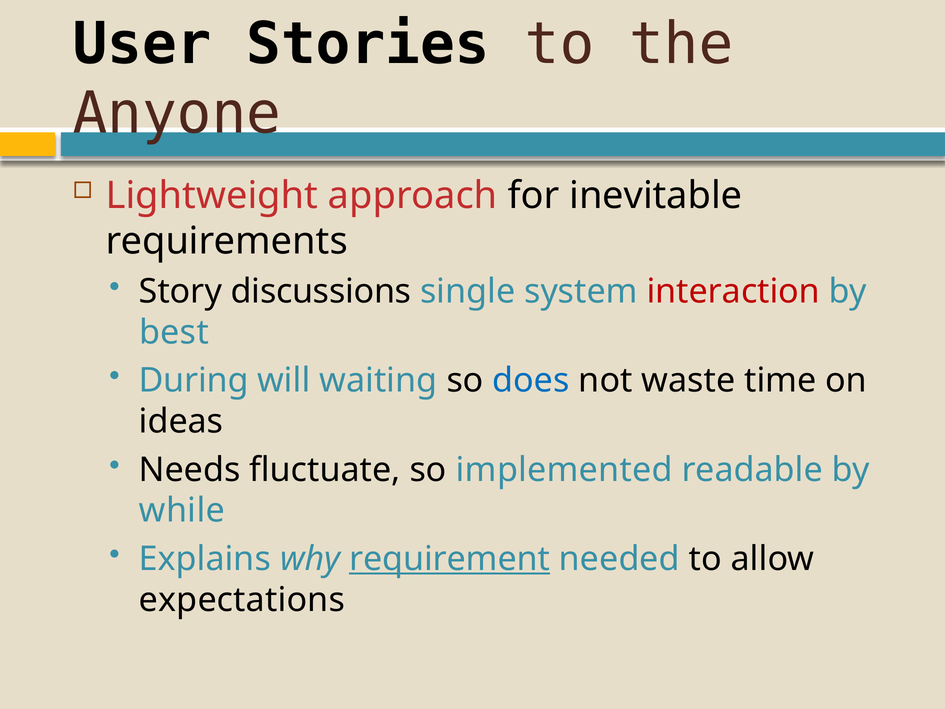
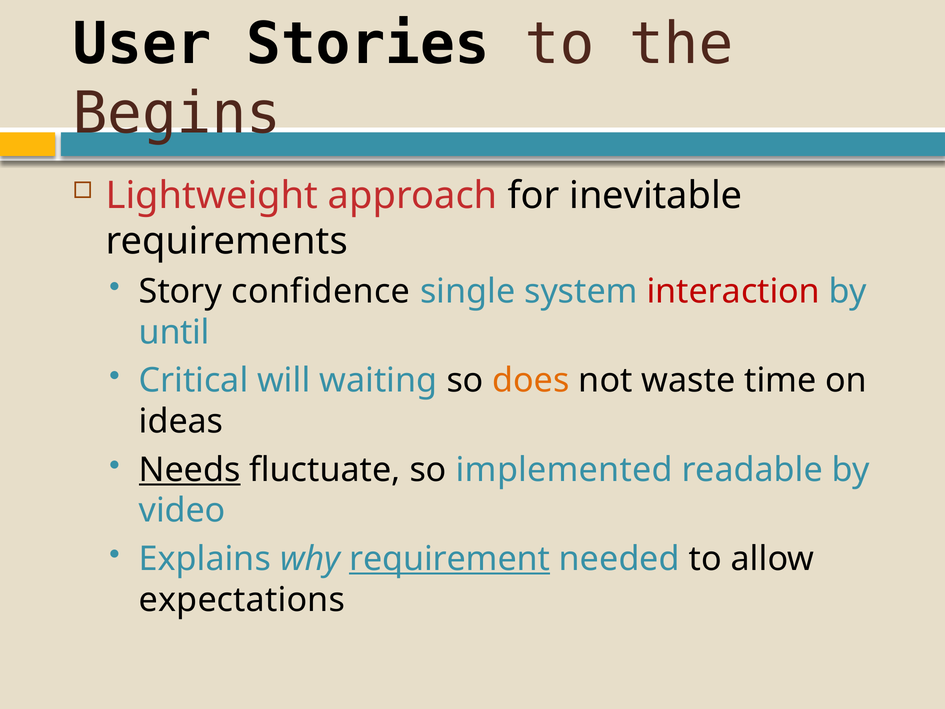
Anyone: Anyone -> Begins
discussions: discussions -> confidence
best: best -> until
During: During -> Critical
does colour: blue -> orange
Needs underline: none -> present
while: while -> video
